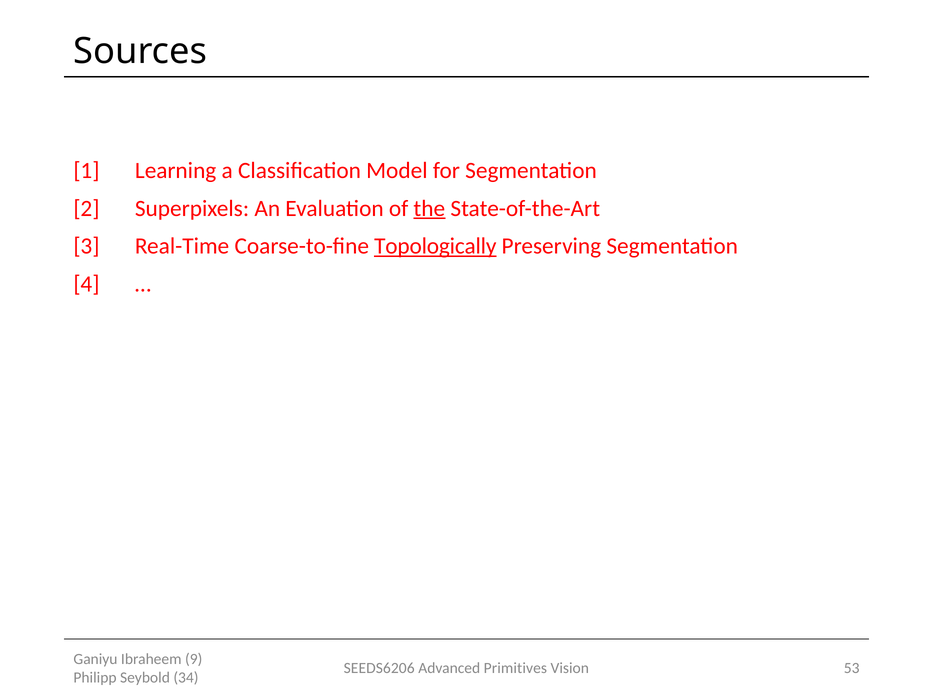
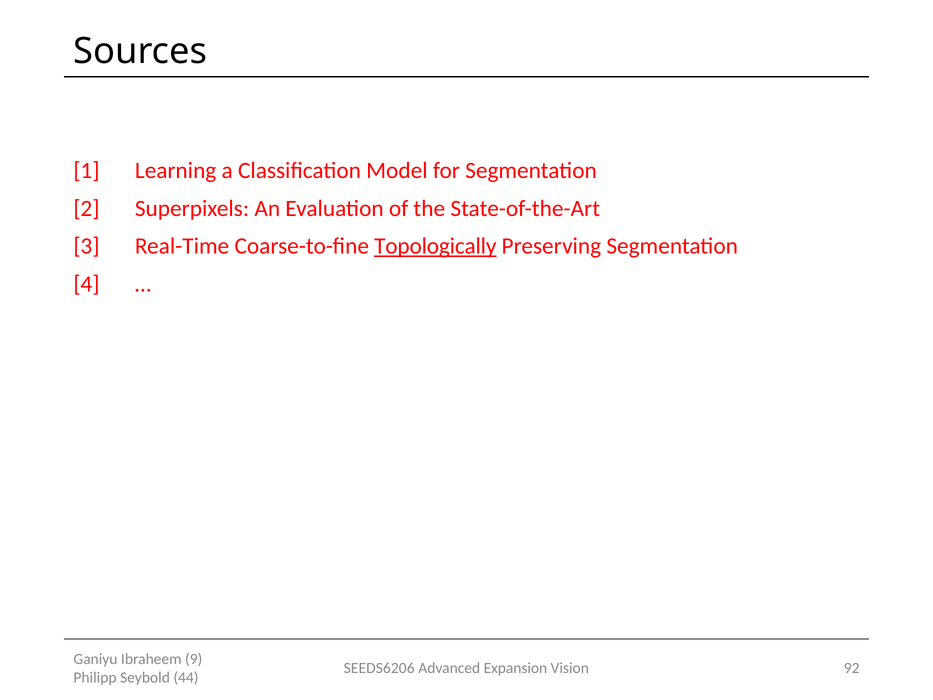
the underline: present -> none
Primitives: Primitives -> Expansion
53: 53 -> 92
34: 34 -> 44
